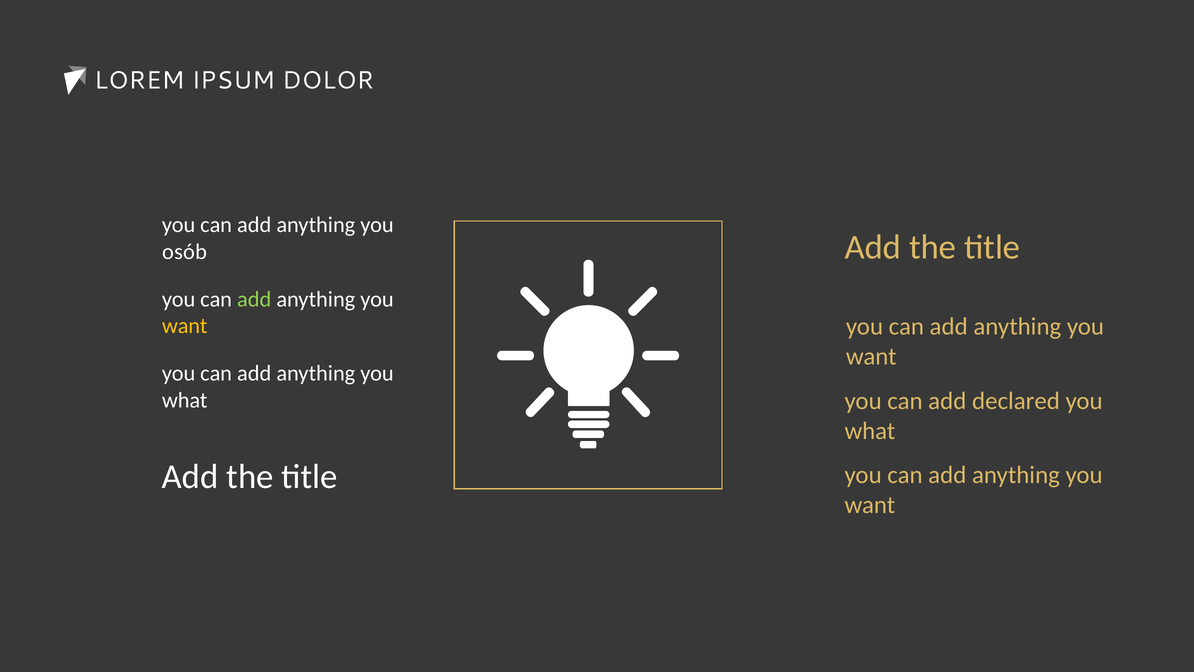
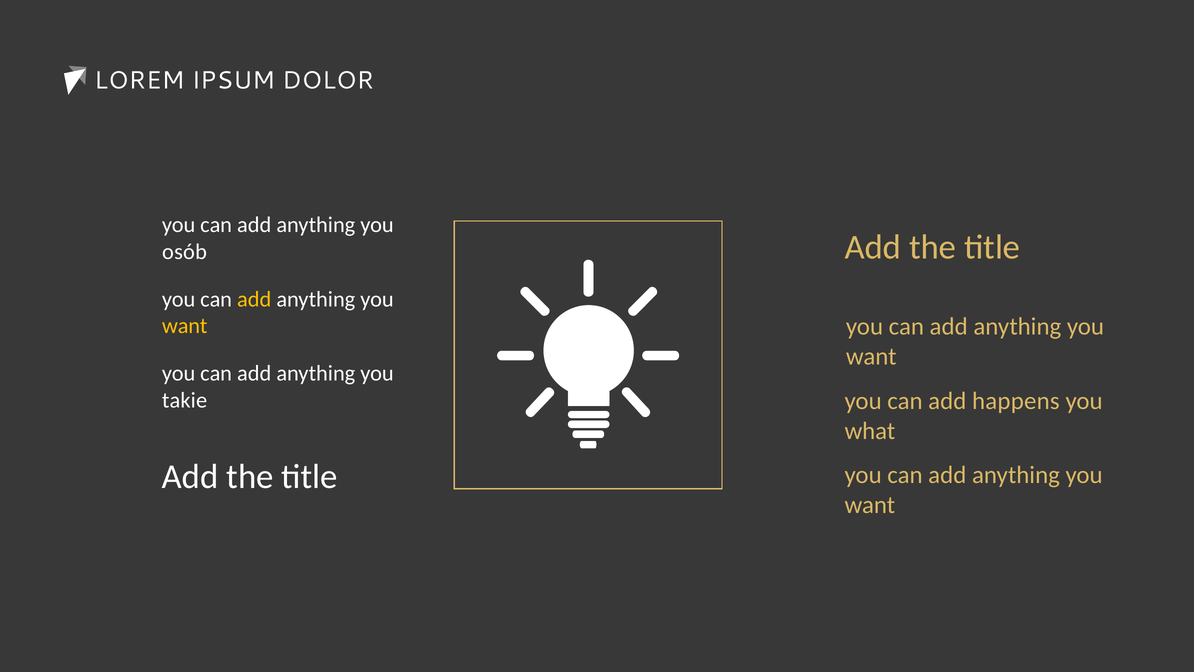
add at (254, 299) colour: light green -> yellow
declared: declared -> happens
what at (185, 400): what -> takie
